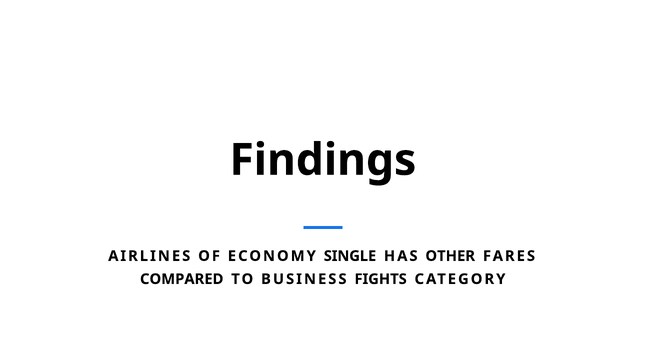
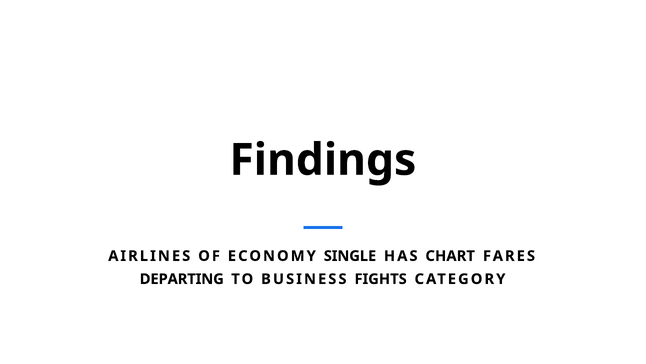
OTHER: OTHER -> CHART
COMPARED: COMPARED -> DEPARTING
